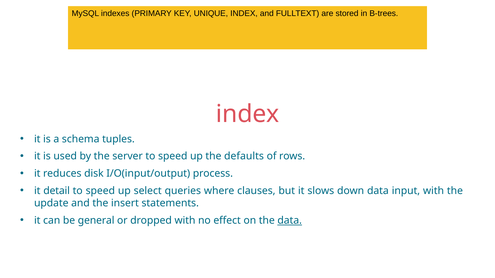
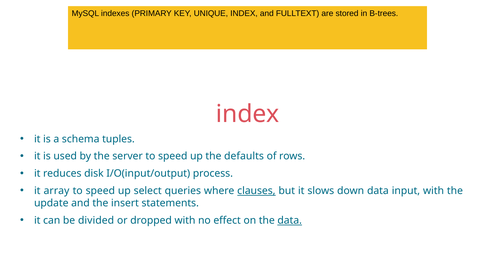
detail: detail -> array
clauses underline: none -> present
general: general -> divided
